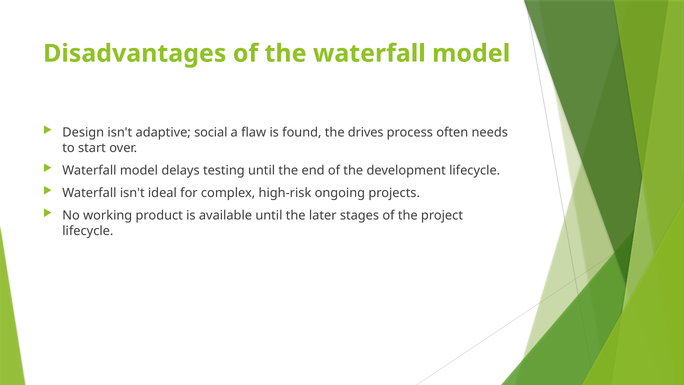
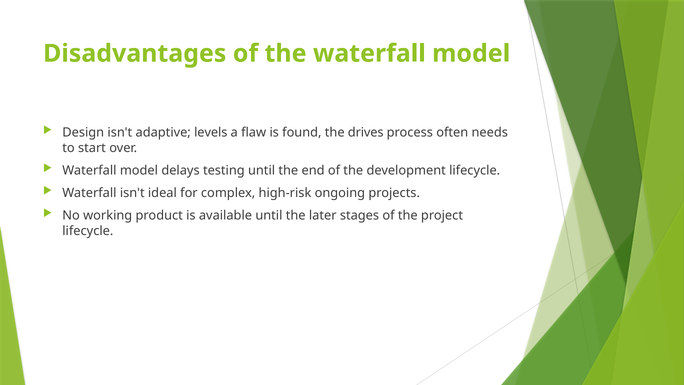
social: social -> levels
